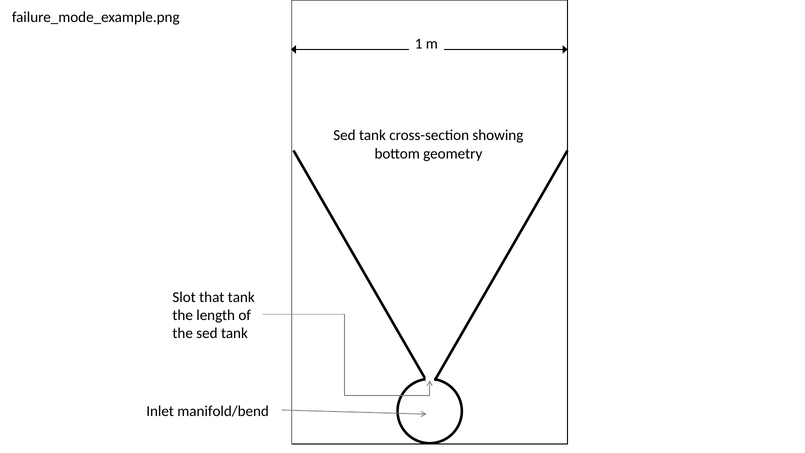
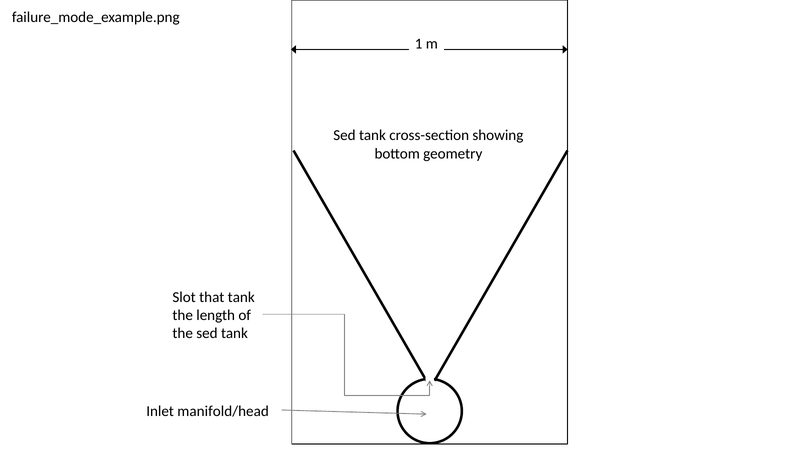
manifold/bend: manifold/bend -> manifold/head
